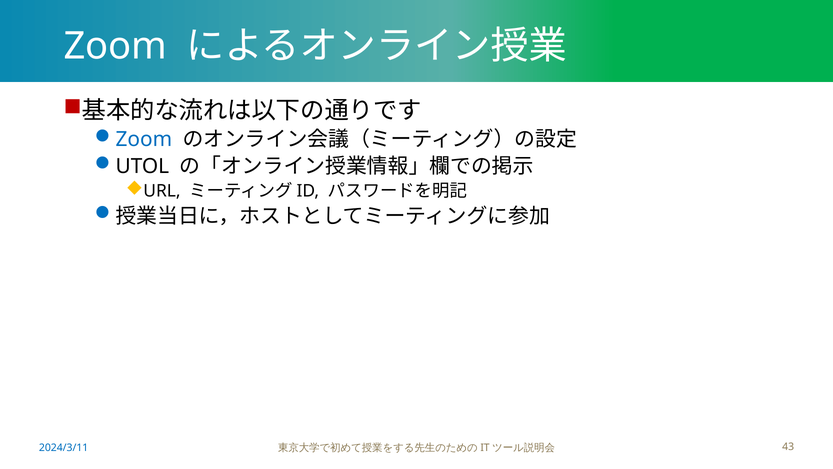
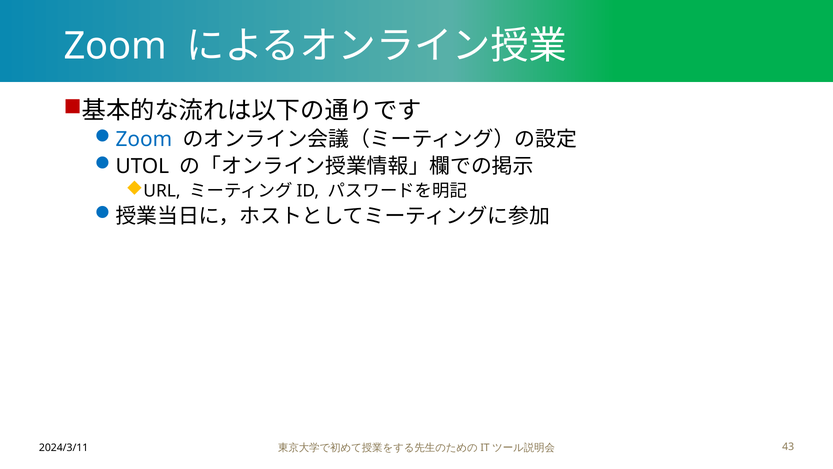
2024/3/11 colour: blue -> black
